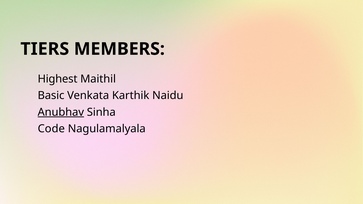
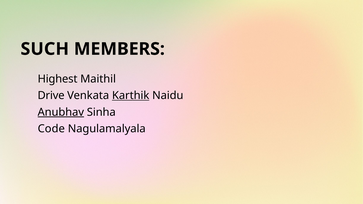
TIERS: TIERS -> SUCH
Basic: Basic -> Drive
Karthik underline: none -> present
